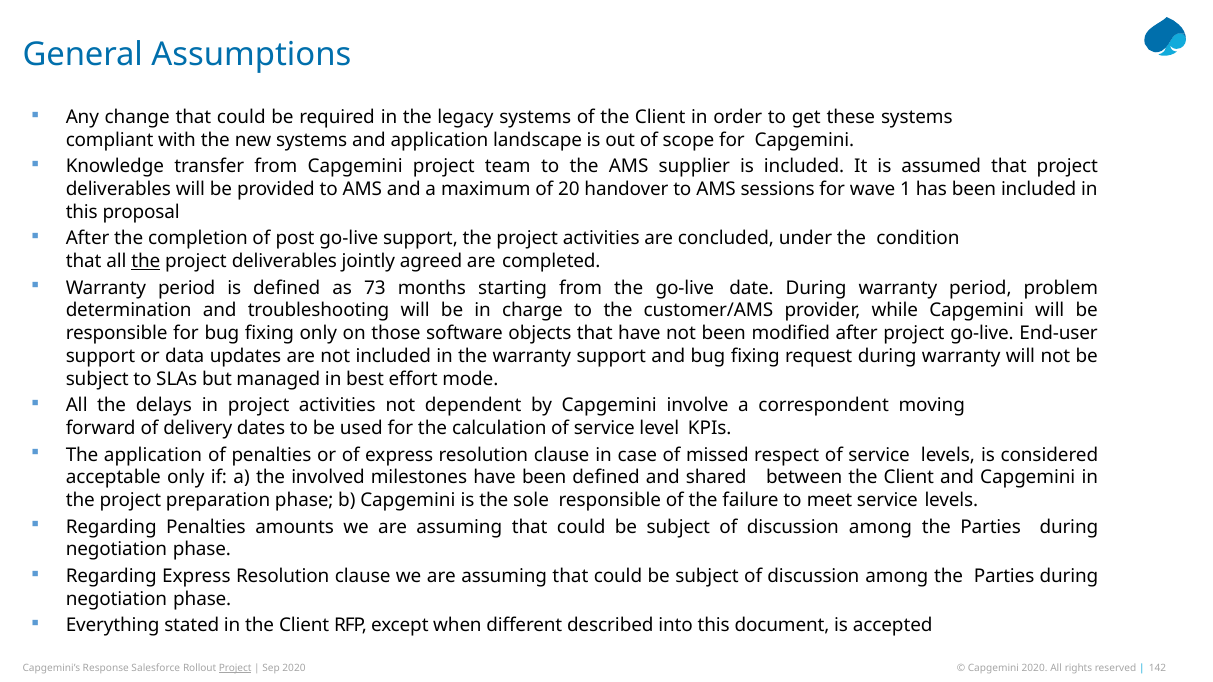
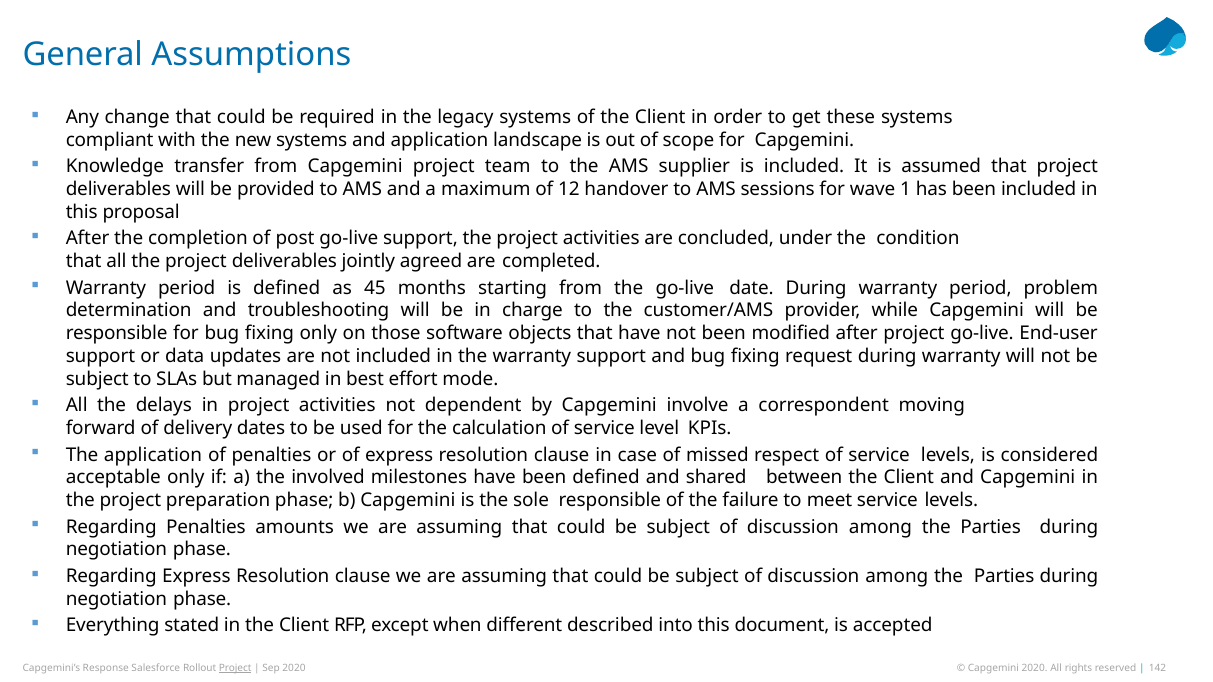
20: 20 -> 12
the at (146, 262) underline: present -> none
73: 73 -> 45
